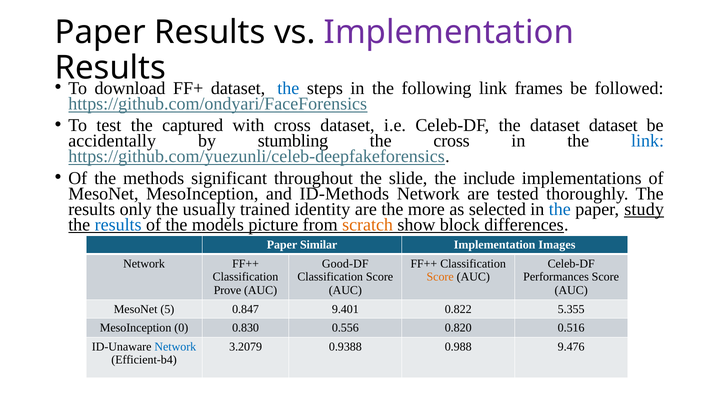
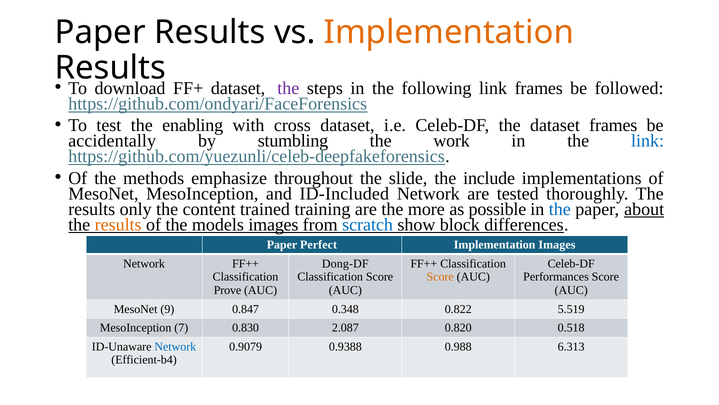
Implementation at (449, 32) colour: purple -> orange
the at (288, 88) colour: blue -> purple
captured: captured -> enabling
dataset dataset: dataset -> frames
the cross: cross -> work
significant: significant -> emphasize
ID-Methods: ID-Methods -> ID-Included
usually: usually -> content
identity: identity -> training
selected: selected -> possible
study: study -> about
results at (118, 224) colour: blue -> orange
models picture: picture -> images
scratch colour: orange -> blue
Similar: Similar -> Perfect
Good-DF: Good-DF -> Dong-DF
5: 5 -> 9
9.401: 9.401 -> 0.348
5.355: 5.355 -> 5.519
0: 0 -> 7
0.556: 0.556 -> 2.087
0.516: 0.516 -> 0.518
3.2079: 3.2079 -> 0.9079
9.476: 9.476 -> 6.313
